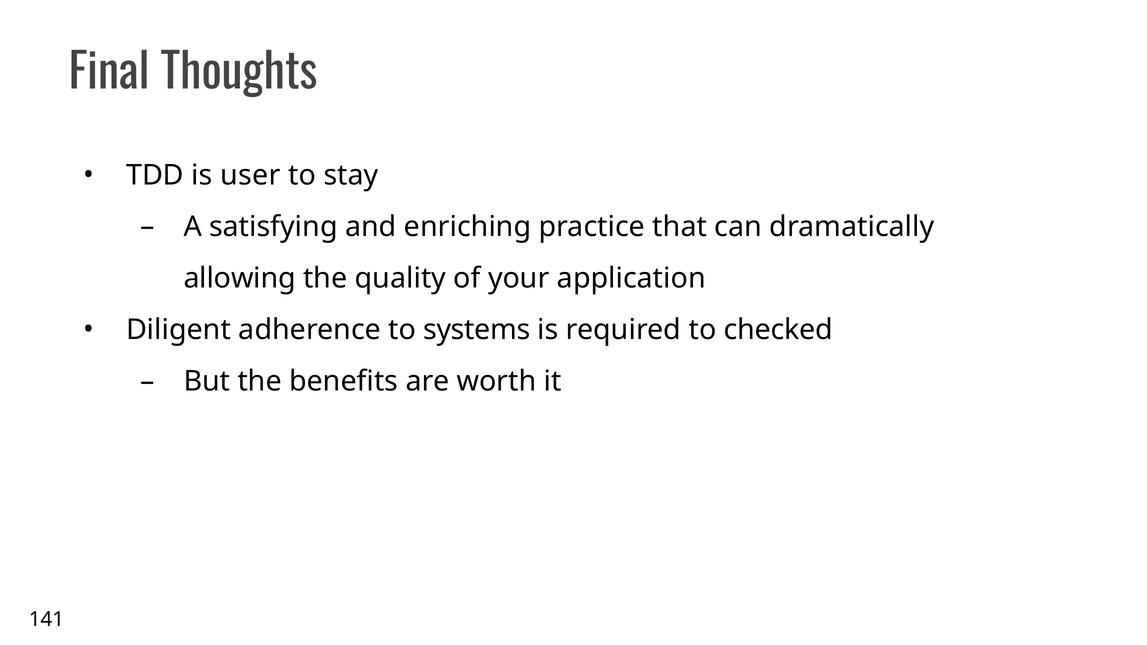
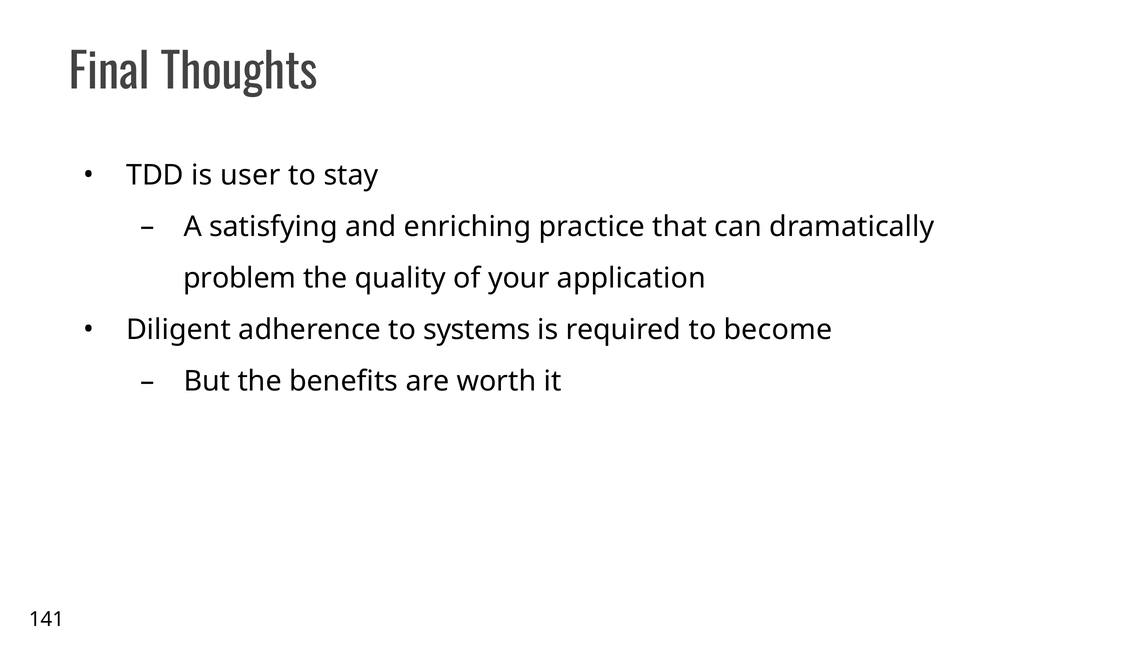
allowing: allowing -> problem
checked: checked -> become
